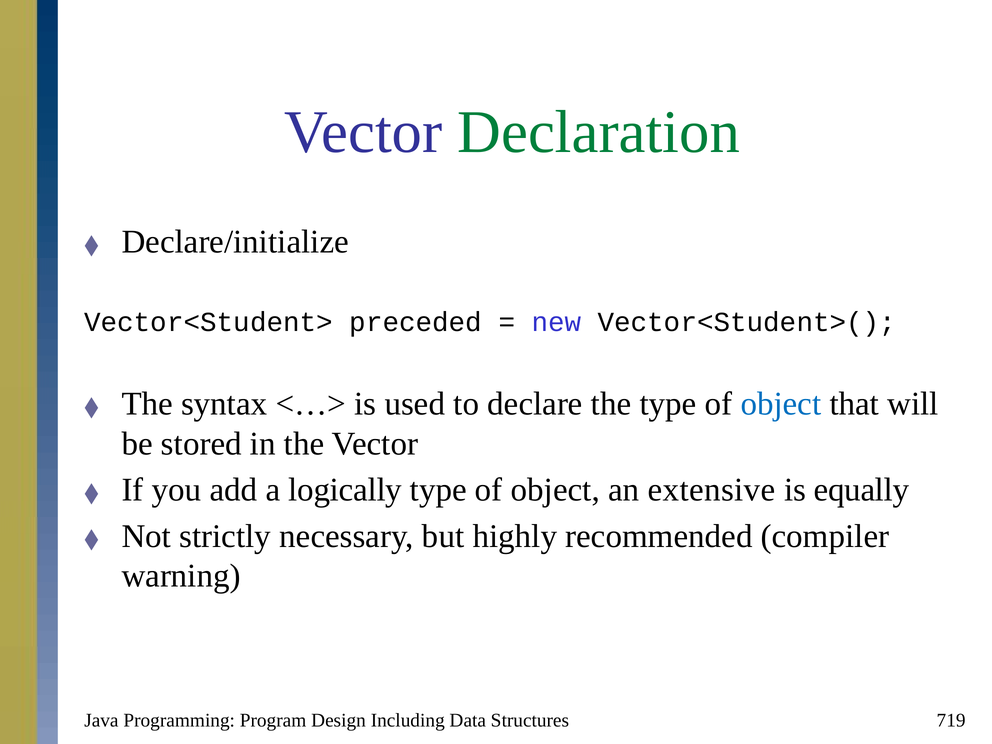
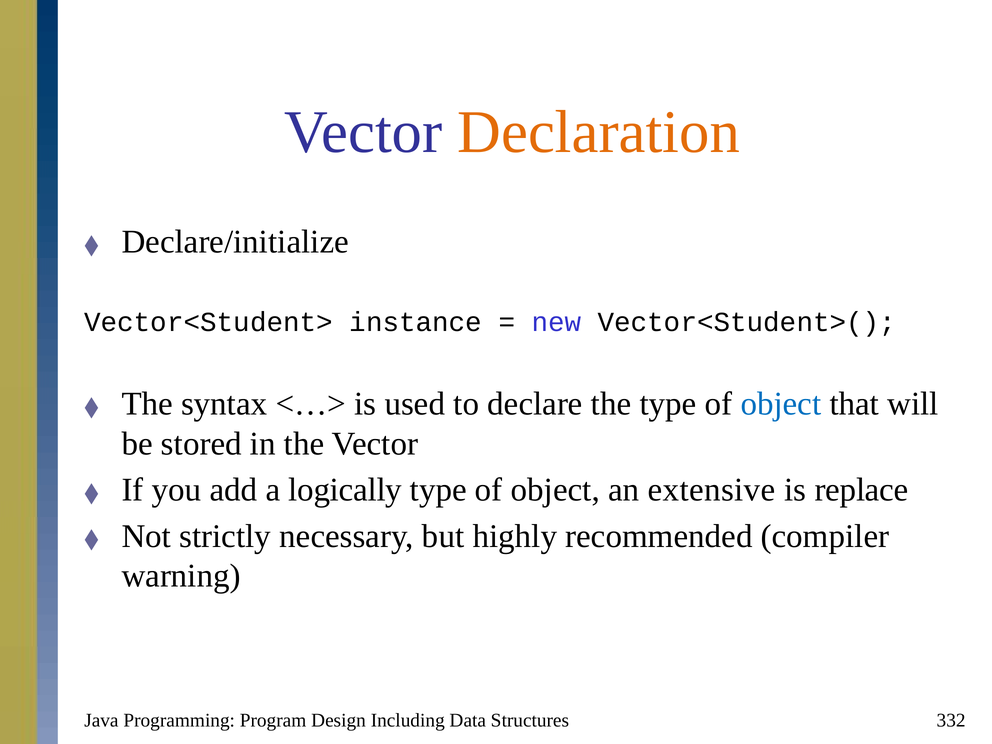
Declaration colour: green -> orange
preceded: preceded -> instance
equally: equally -> replace
719: 719 -> 332
